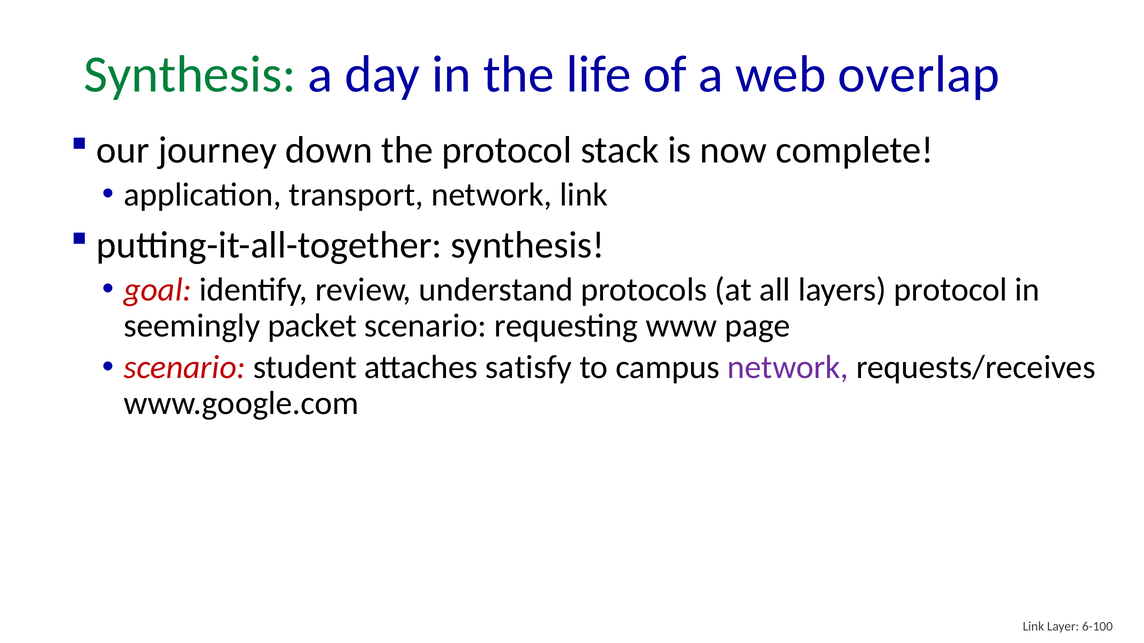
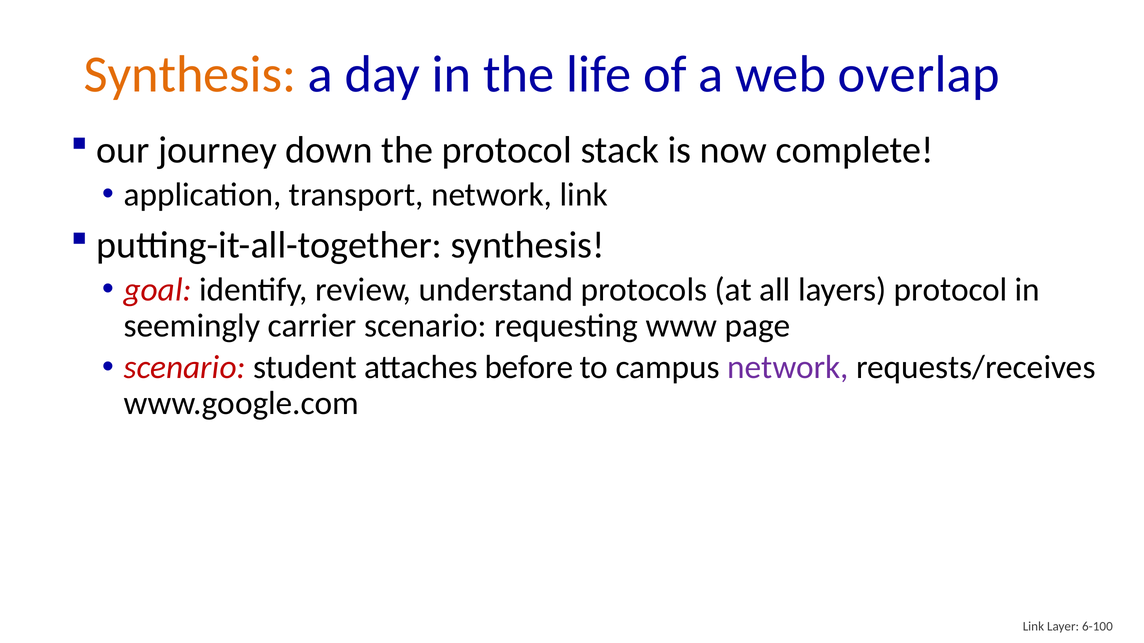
Synthesis at (190, 74) colour: green -> orange
packet: packet -> carrier
satisfy: satisfy -> before
